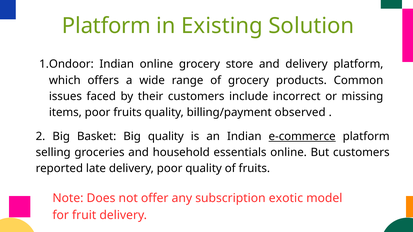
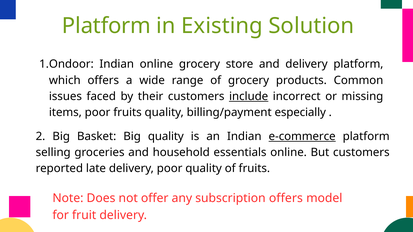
include underline: none -> present
observed: observed -> especially
subscription exotic: exotic -> offers
